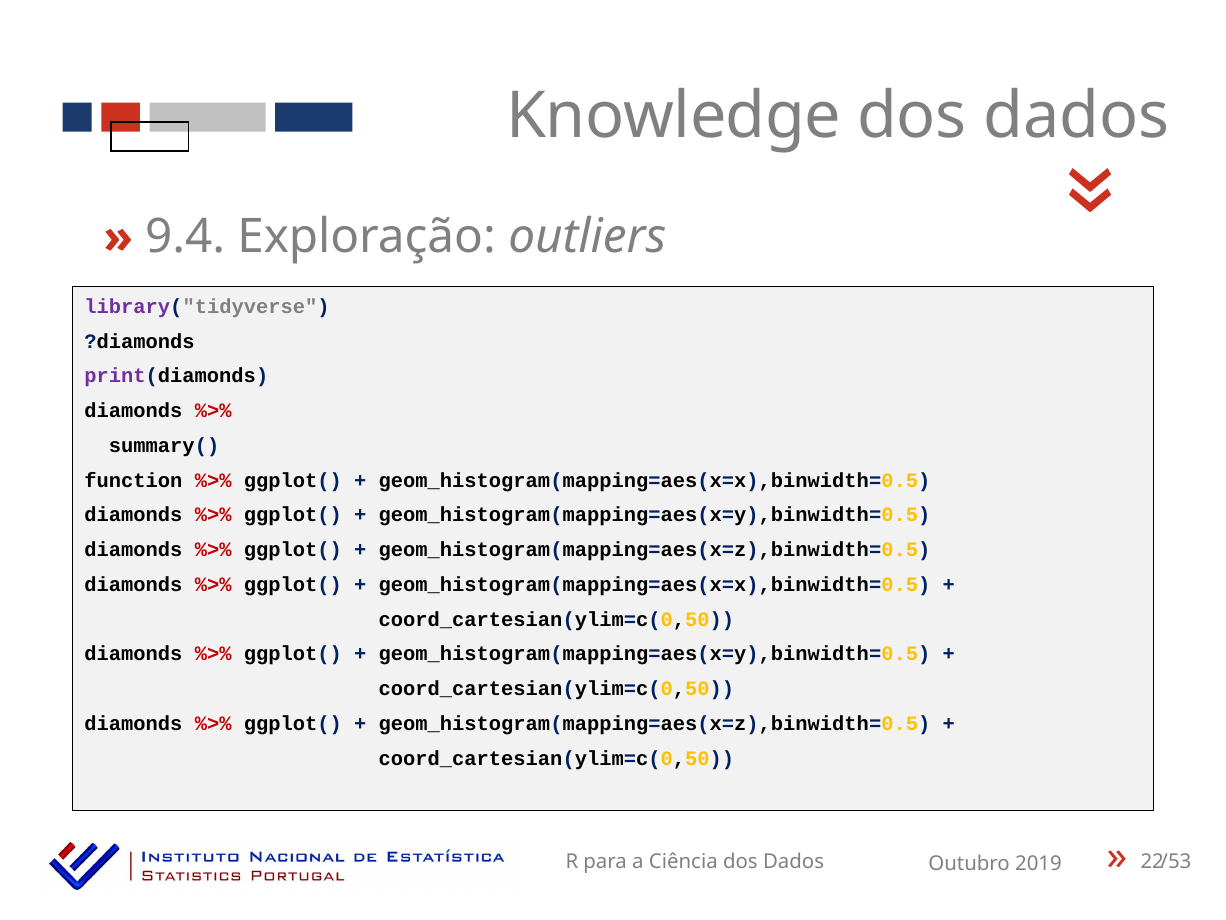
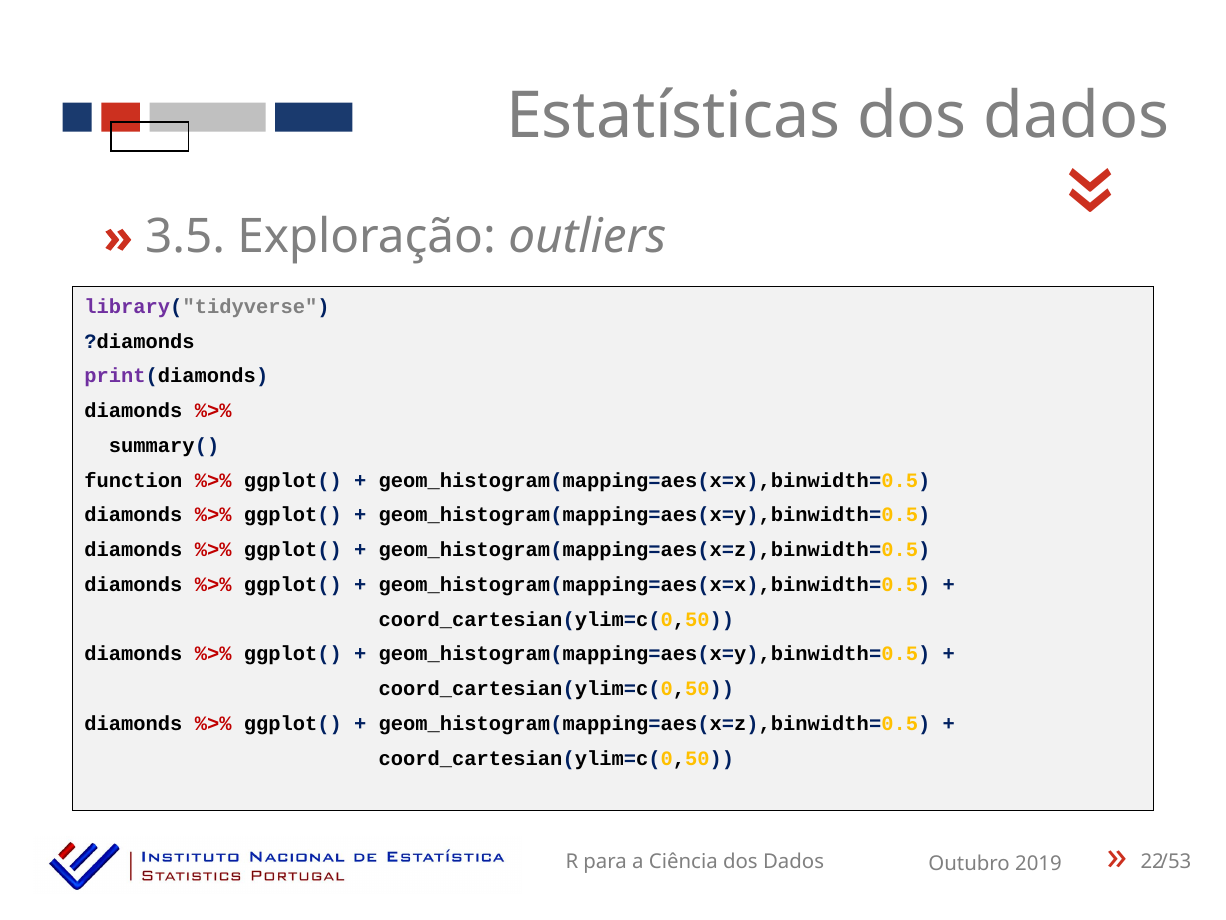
Knowledge: Knowledge -> Estatísticas
9.4: 9.4 -> 3.5
